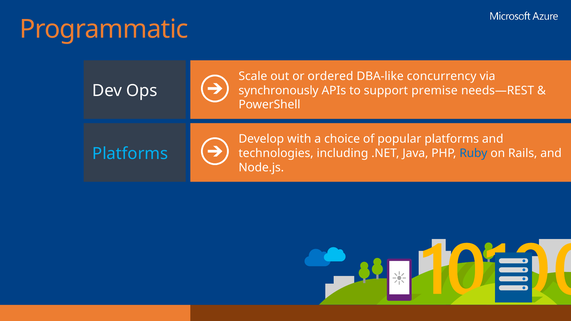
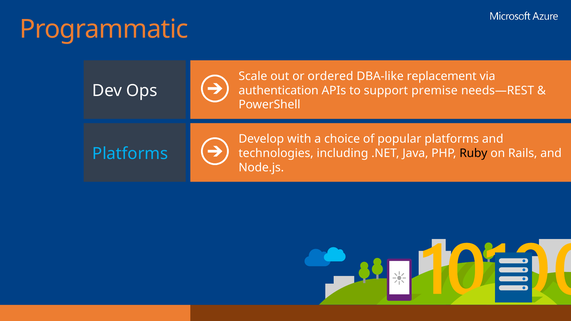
concurrency: concurrency -> replacement
synchronously: synchronously -> authentication
Ruby colour: blue -> black
